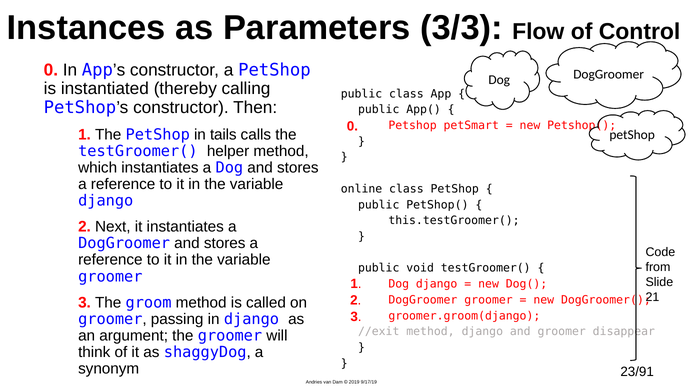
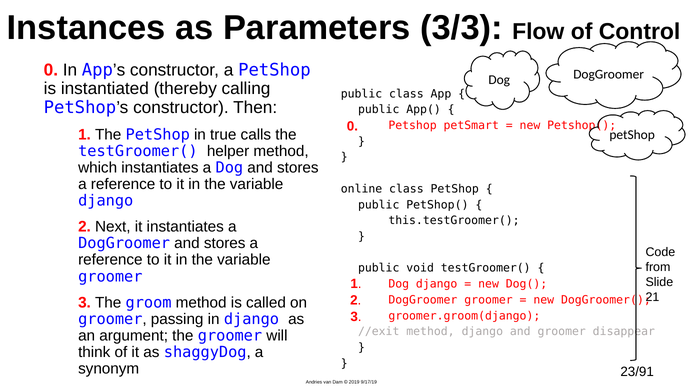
tails: tails -> true
